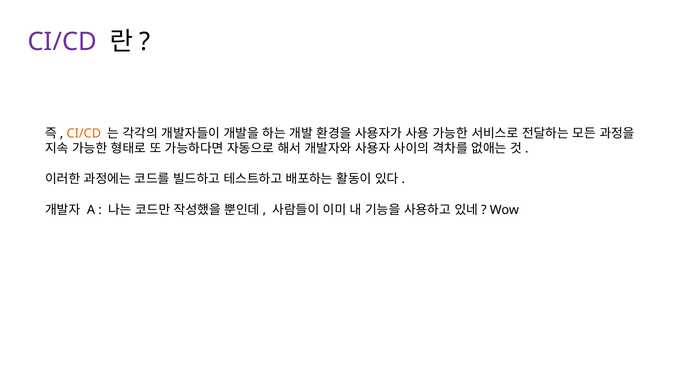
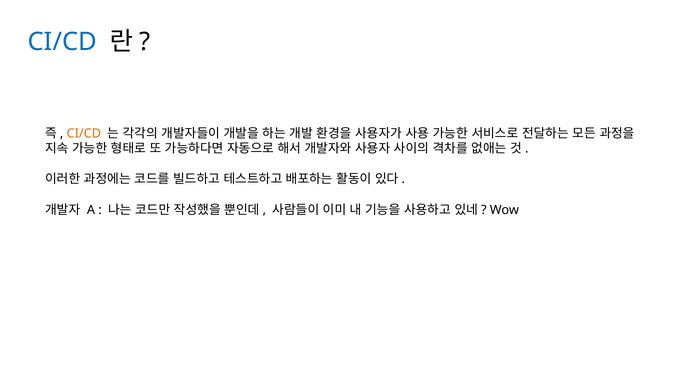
CI/CD at (62, 42) colour: purple -> blue
